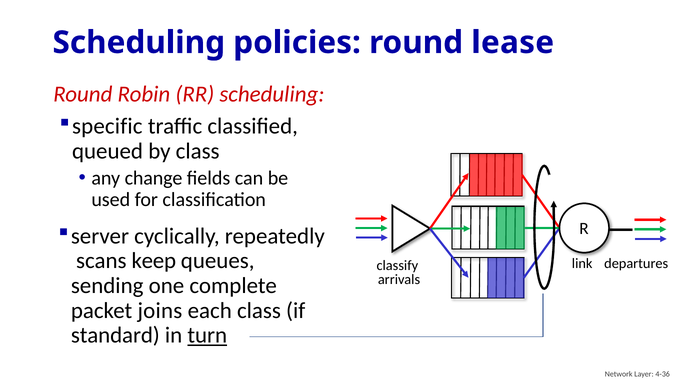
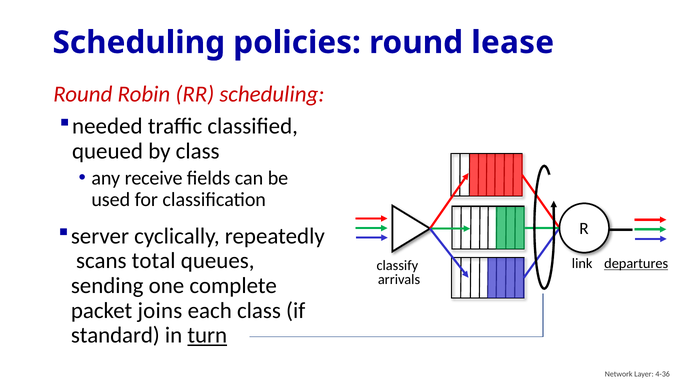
specific: specific -> needed
change: change -> receive
keep: keep -> total
departures underline: none -> present
